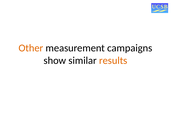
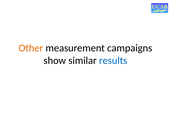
results colour: orange -> blue
